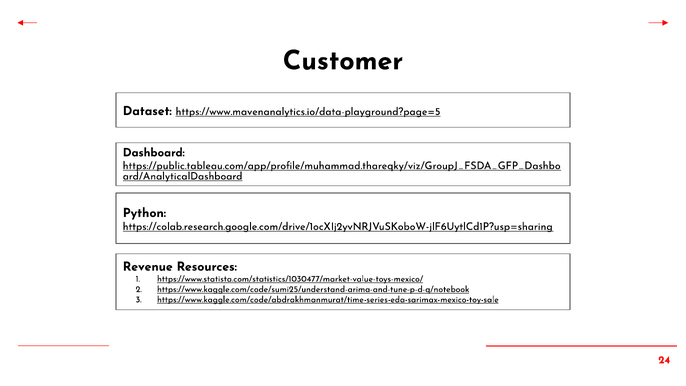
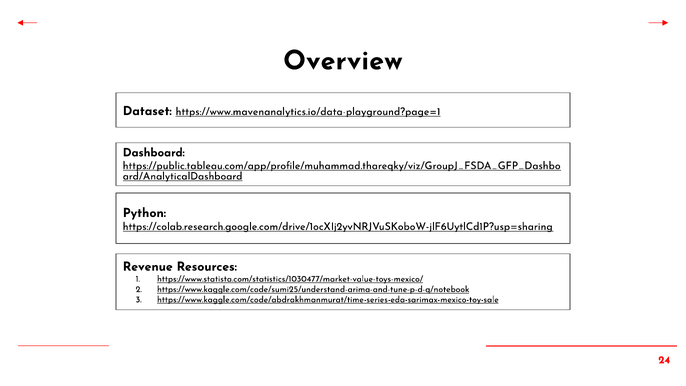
Customer: Customer -> Overview
https://www.mavenanalytics.io/data-playground?page=5: https://www.mavenanalytics.io/data-playground?page=5 -> https://www.mavenanalytics.io/data-playground?page=1
